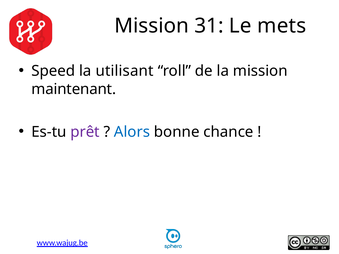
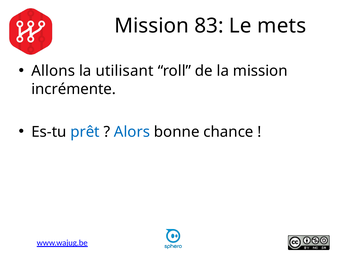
31: 31 -> 83
Speed: Speed -> Allons
maintenant: maintenant -> incrémente
prêt colour: purple -> blue
